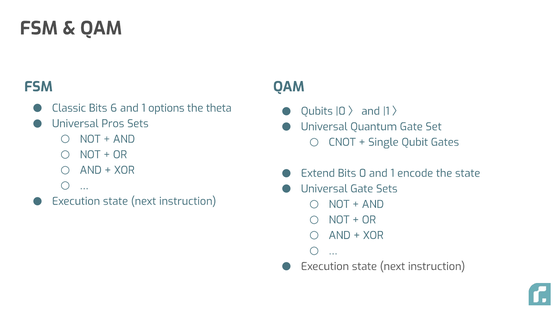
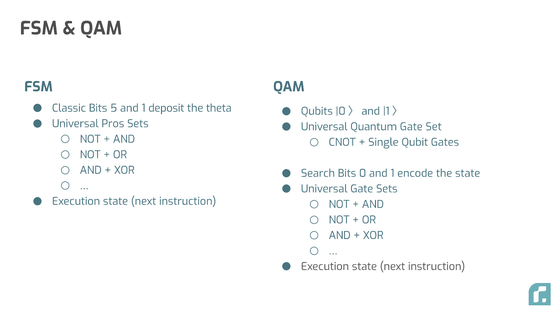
6: 6 -> 5
options: options -> deposit
Extend: Extend -> Search
